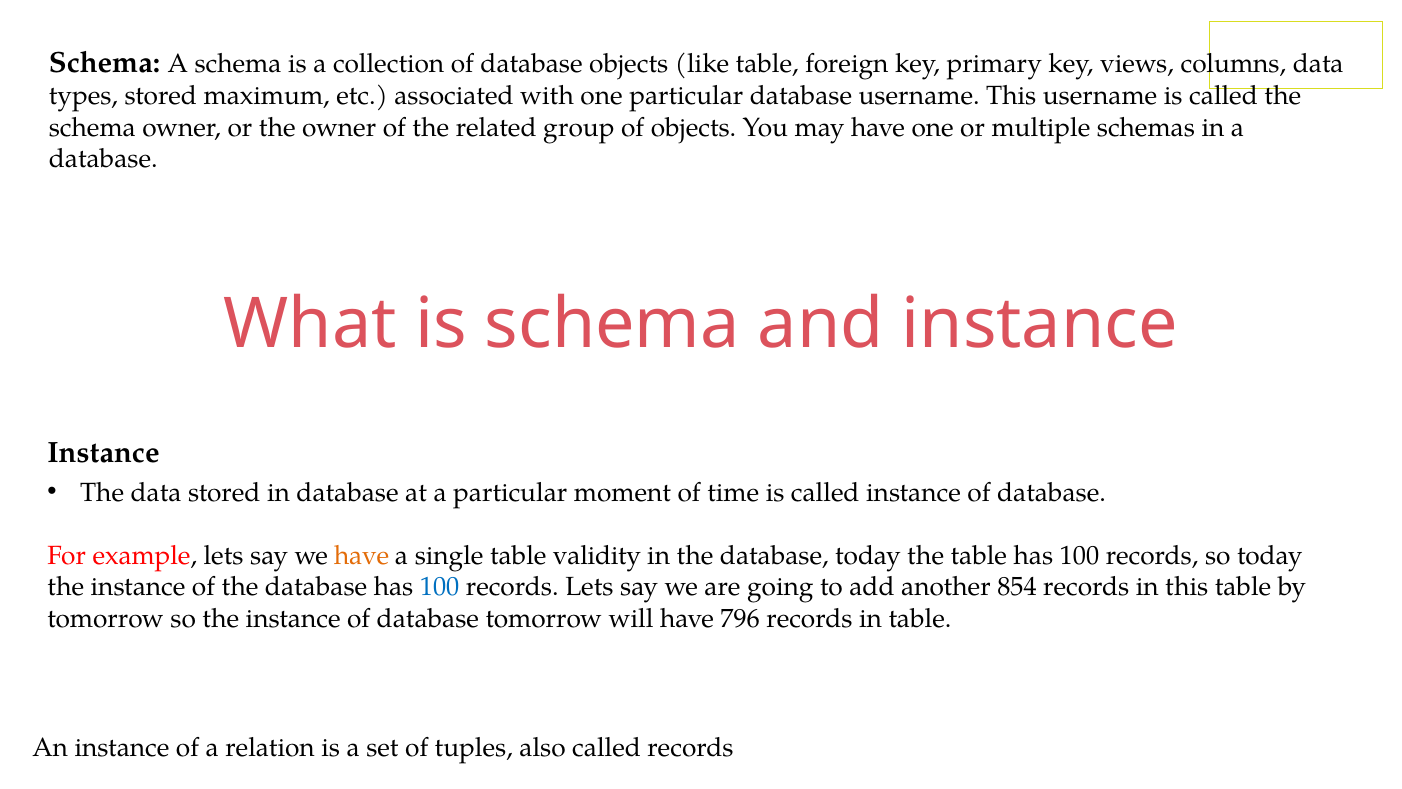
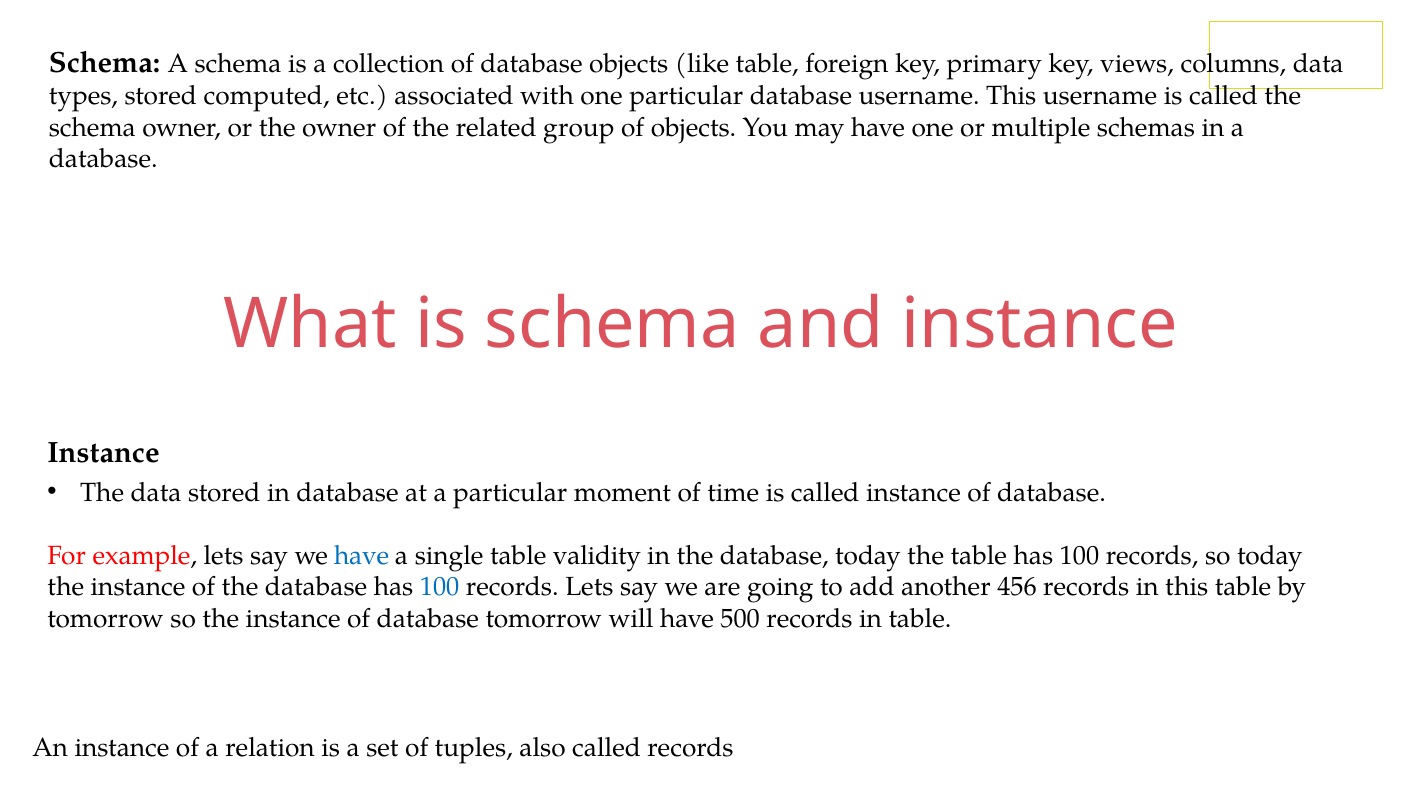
maximum: maximum -> computed
have at (362, 555) colour: orange -> blue
854: 854 -> 456
796: 796 -> 500
